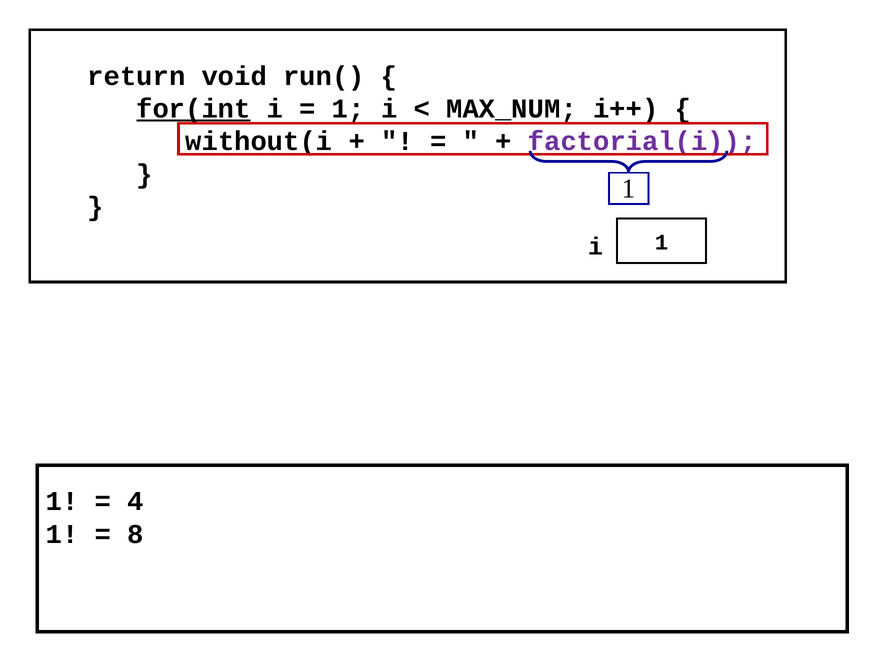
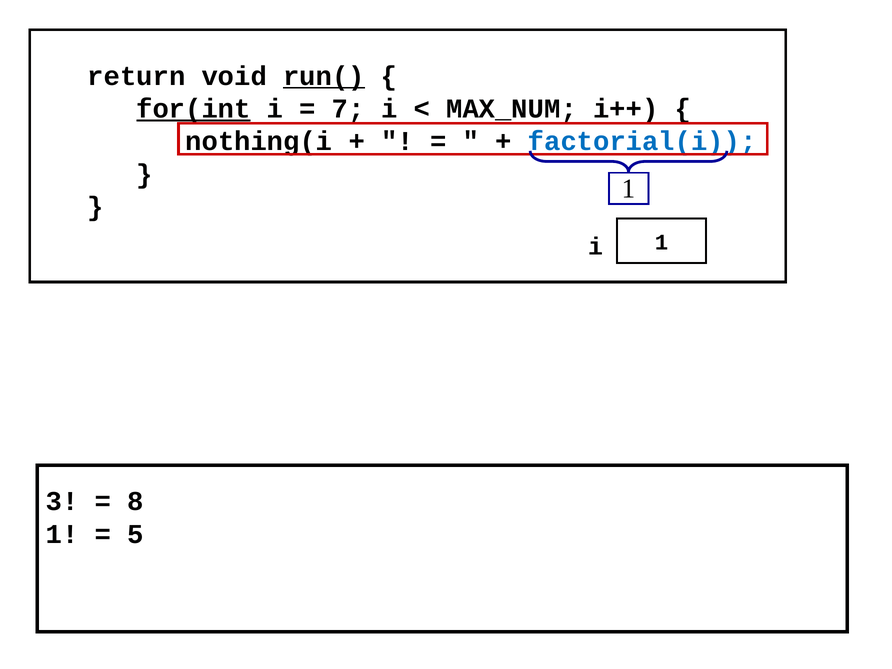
run( underline: none -> present
1 at (348, 109): 1 -> 7
without(i: without(i -> nothing(i
factorial(i colour: purple -> blue
1 at (62, 501): 1 -> 3
4: 4 -> 8
8: 8 -> 5
